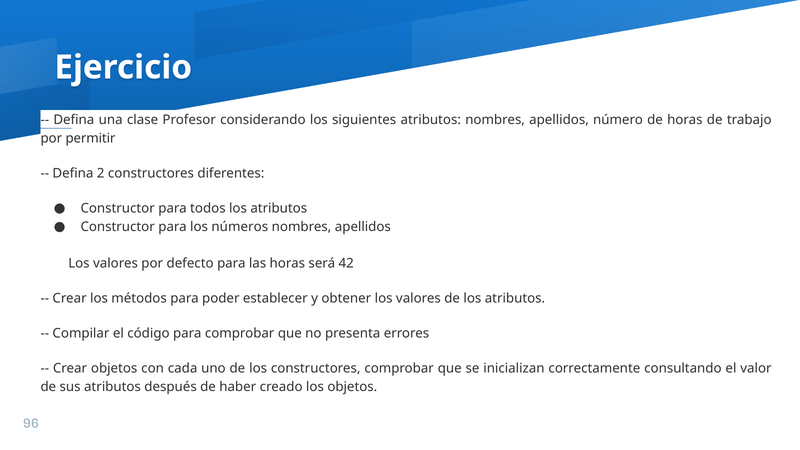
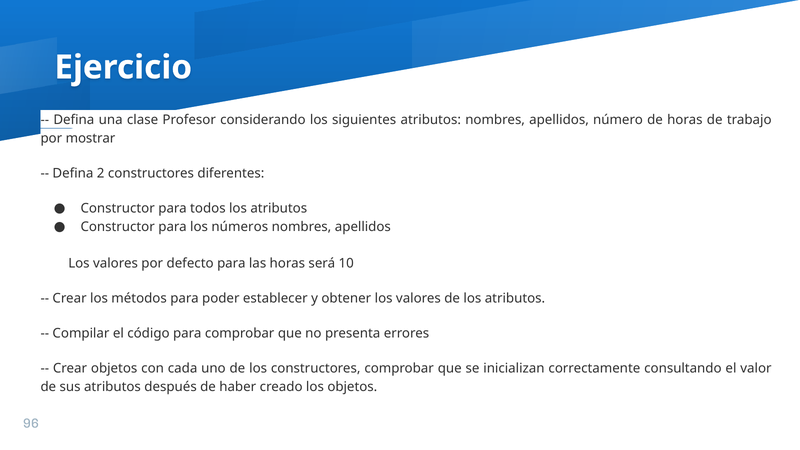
permitir: permitir -> mostrar
42: 42 -> 10
